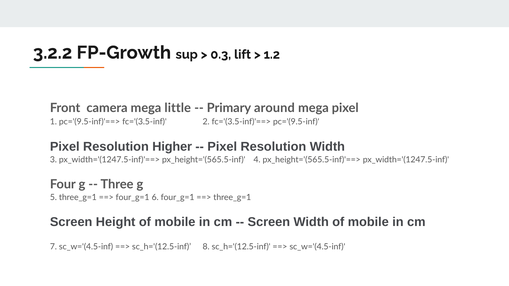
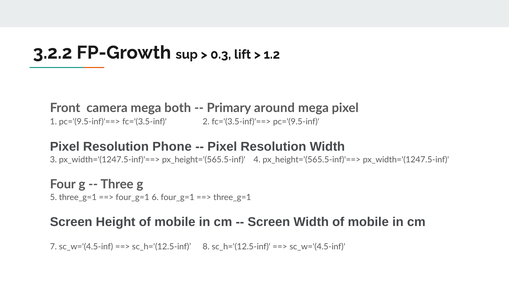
little: little -> both
Higher: Higher -> Phone
